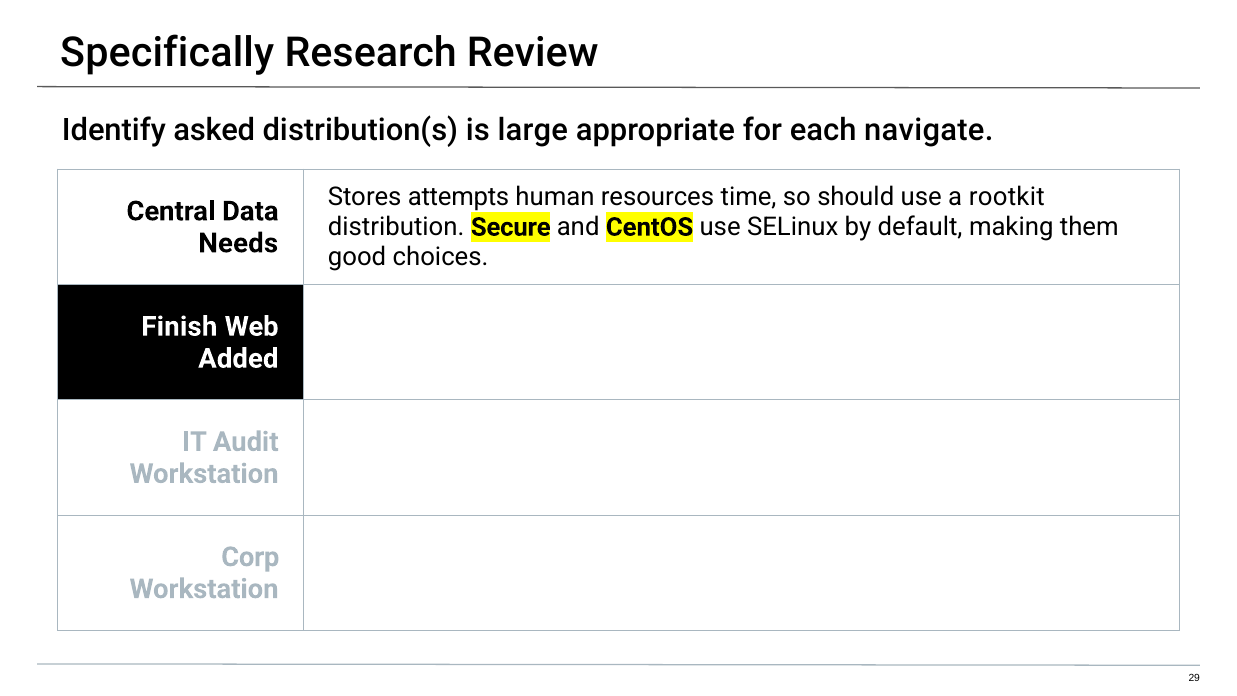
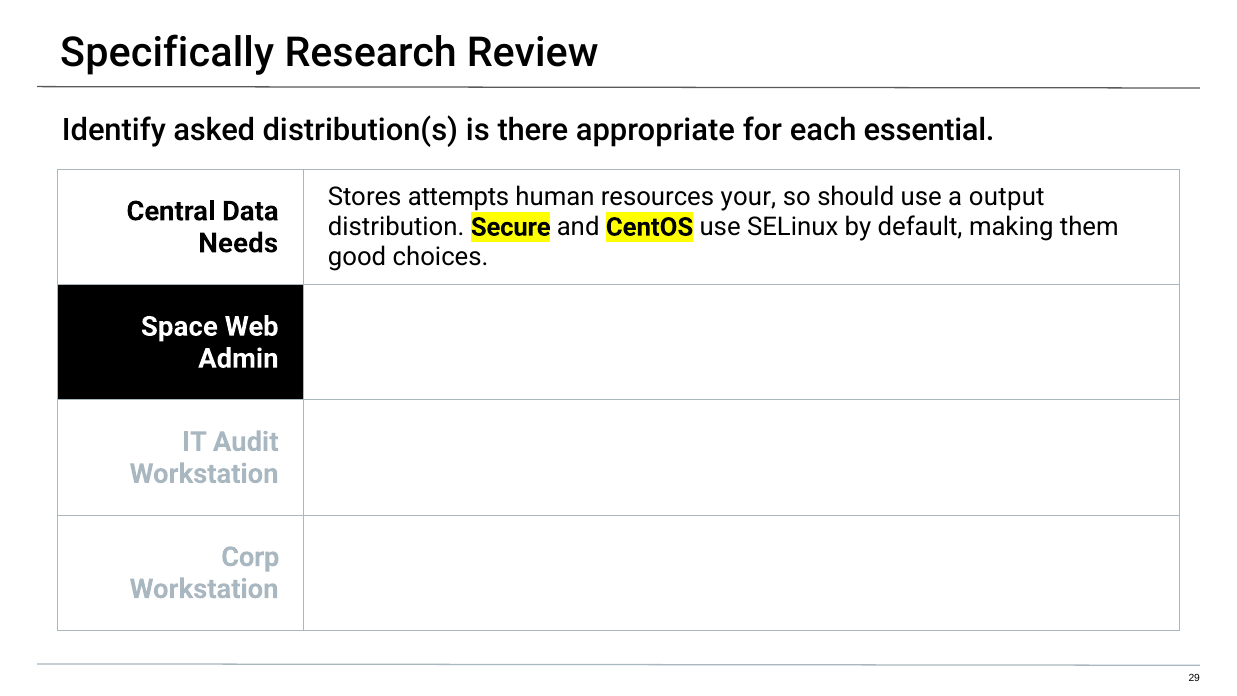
large: large -> there
navigate: navigate -> essential
time: time -> your
rootkit: rootkit -> output
Finish: Finish -> Space
Added: Added -> Admin
